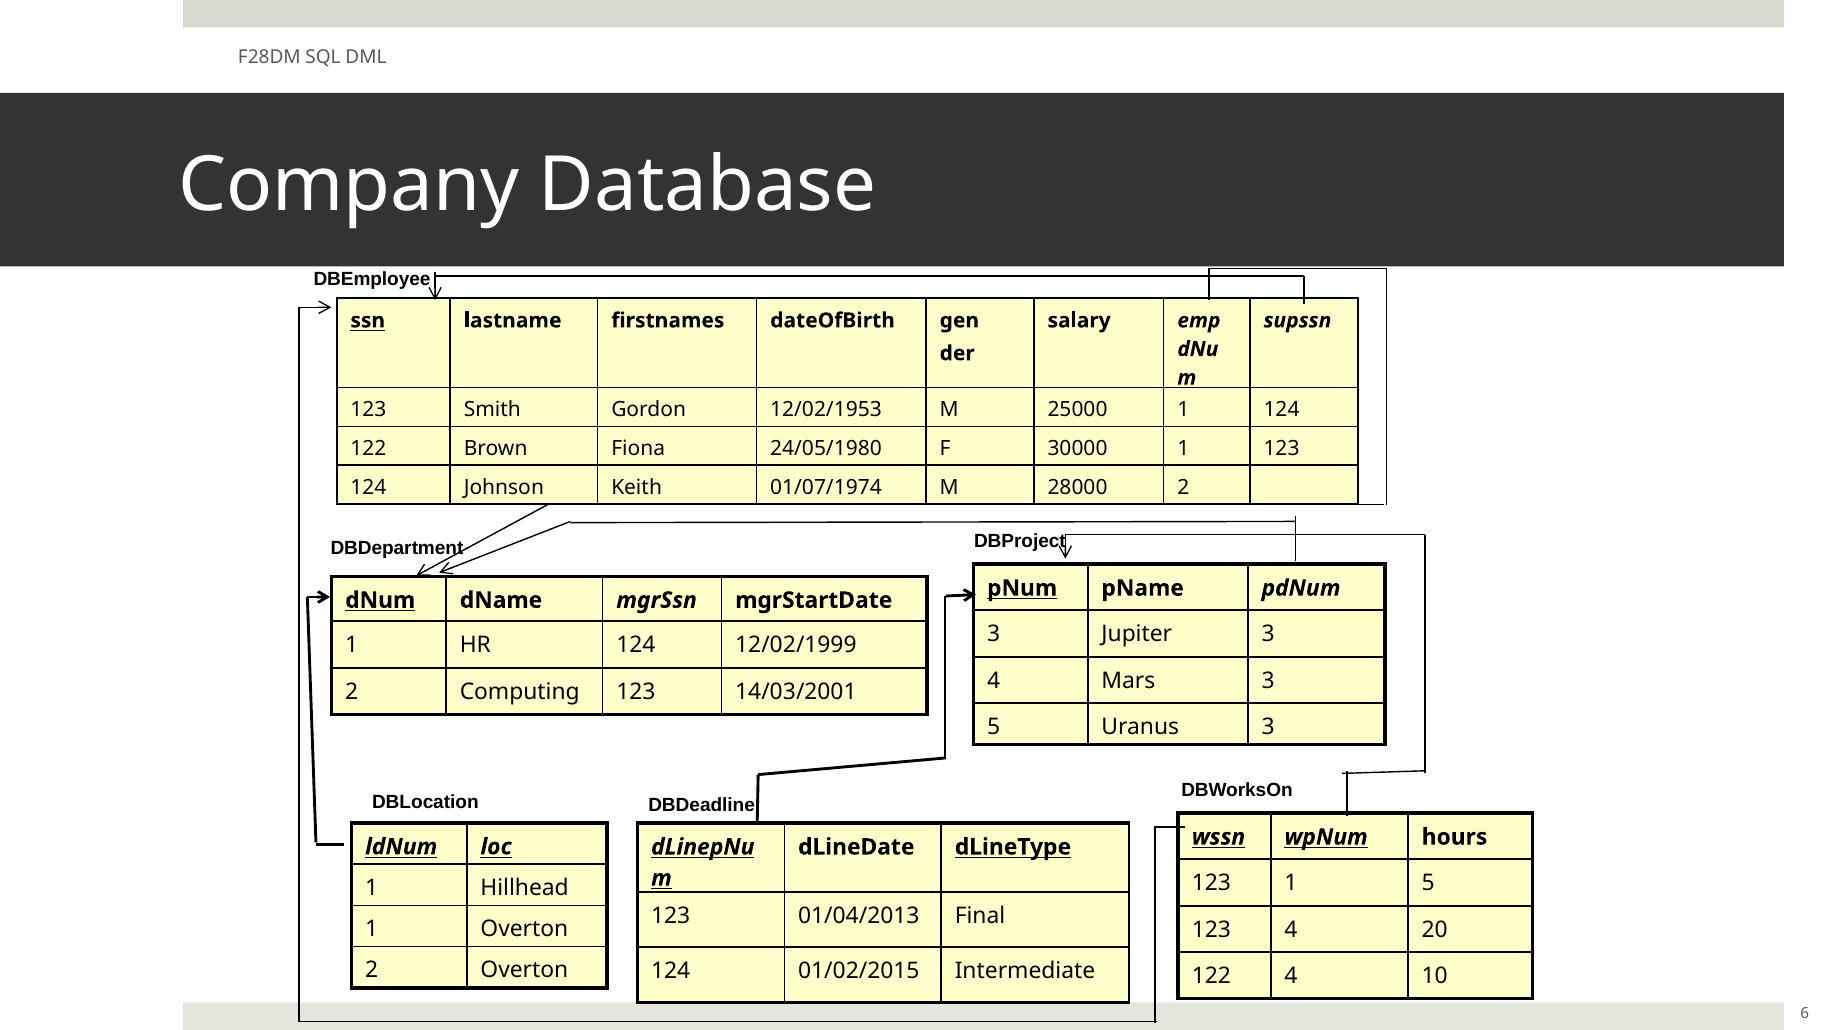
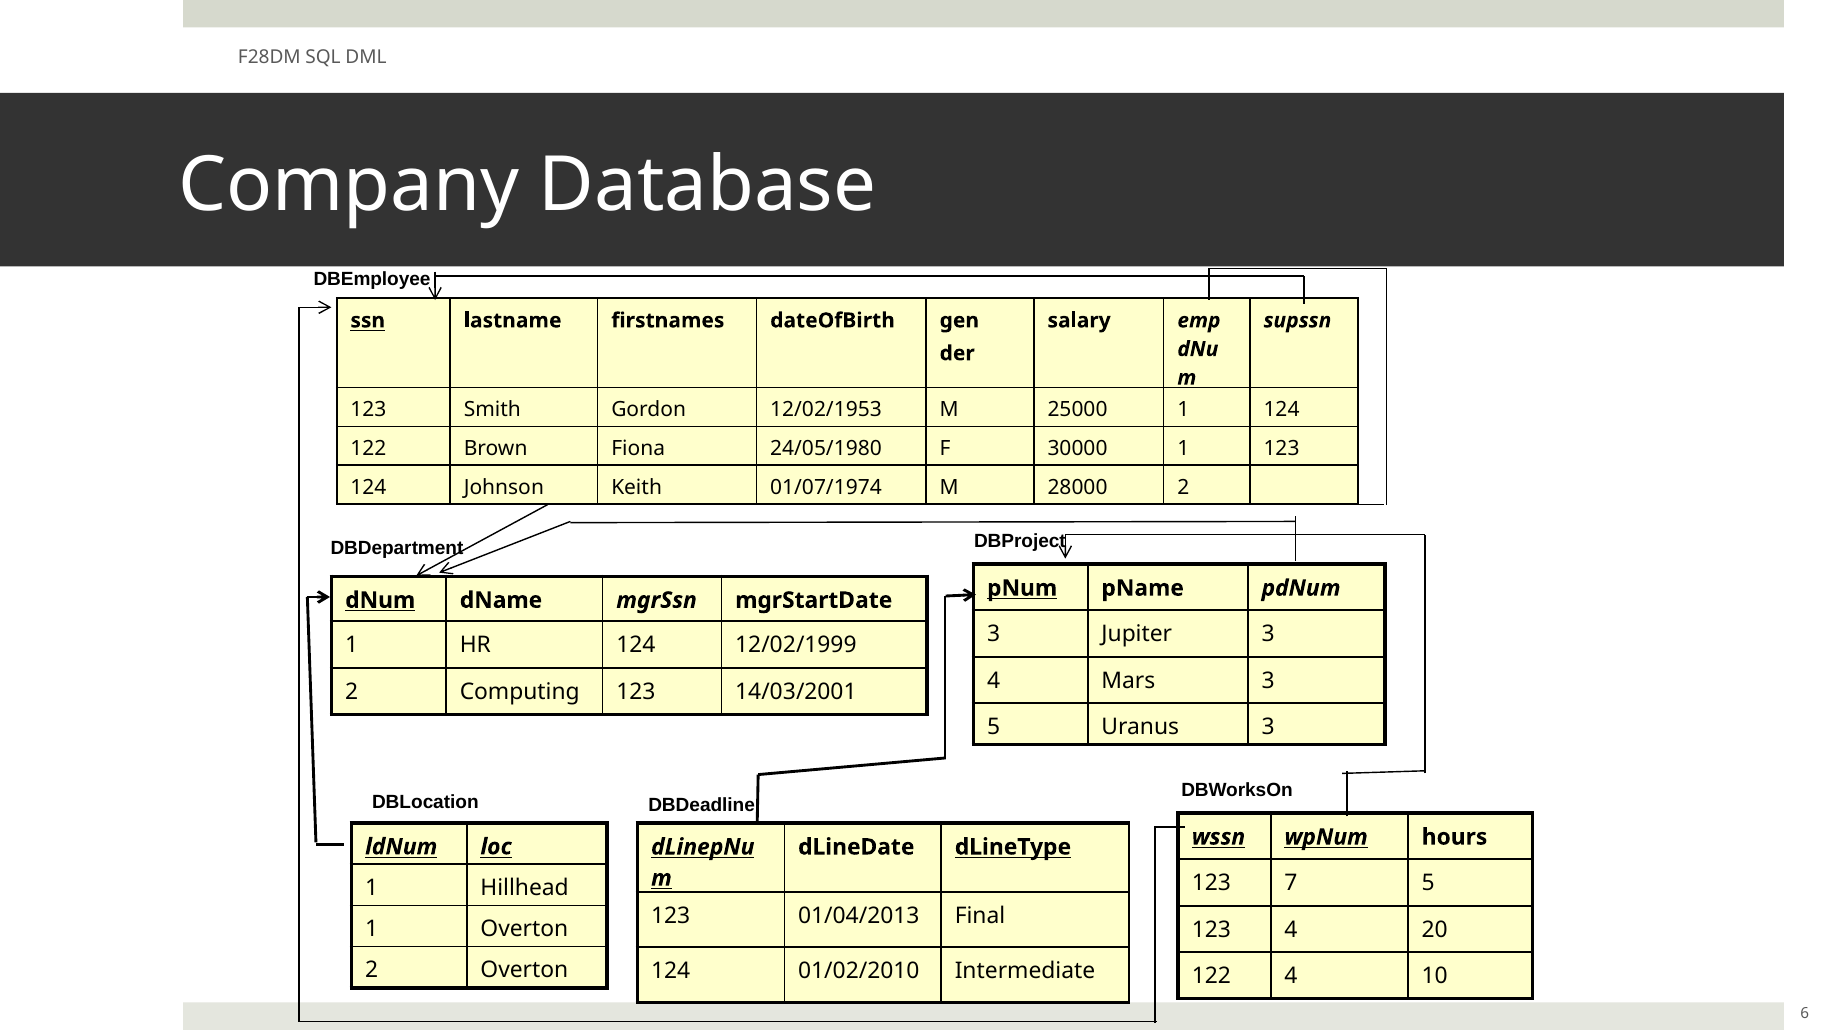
123 1: 1 -> 7
01/02/2015: 01/02/2015 -> 01/02/2010
